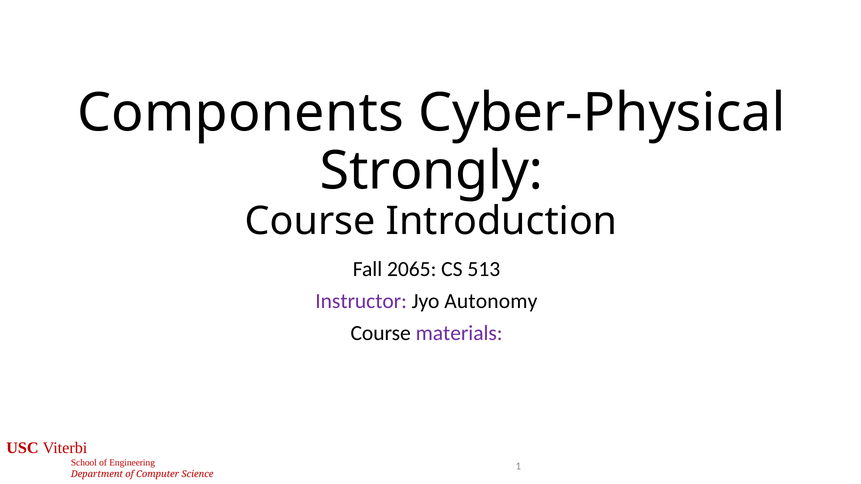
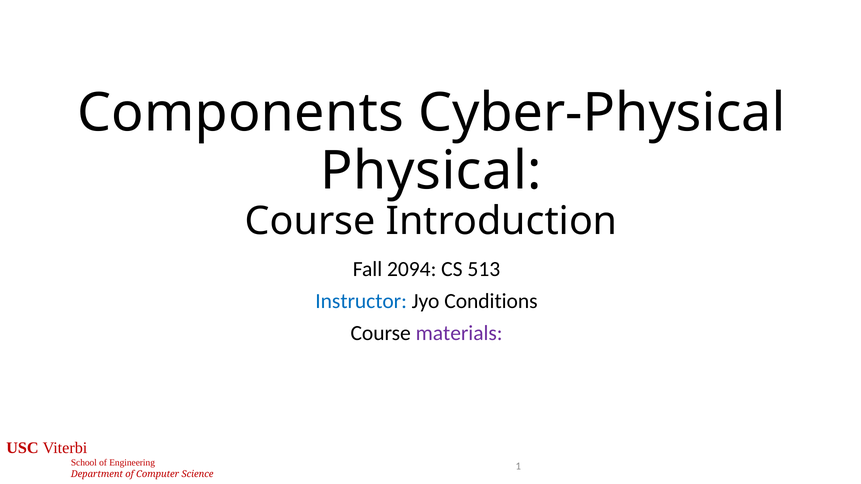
Strongly: Strongly -> Physical
2065: 2065 -> 2094
Instructor colour: purple -> blue
Autonomy: Autonomy -> Conditions
